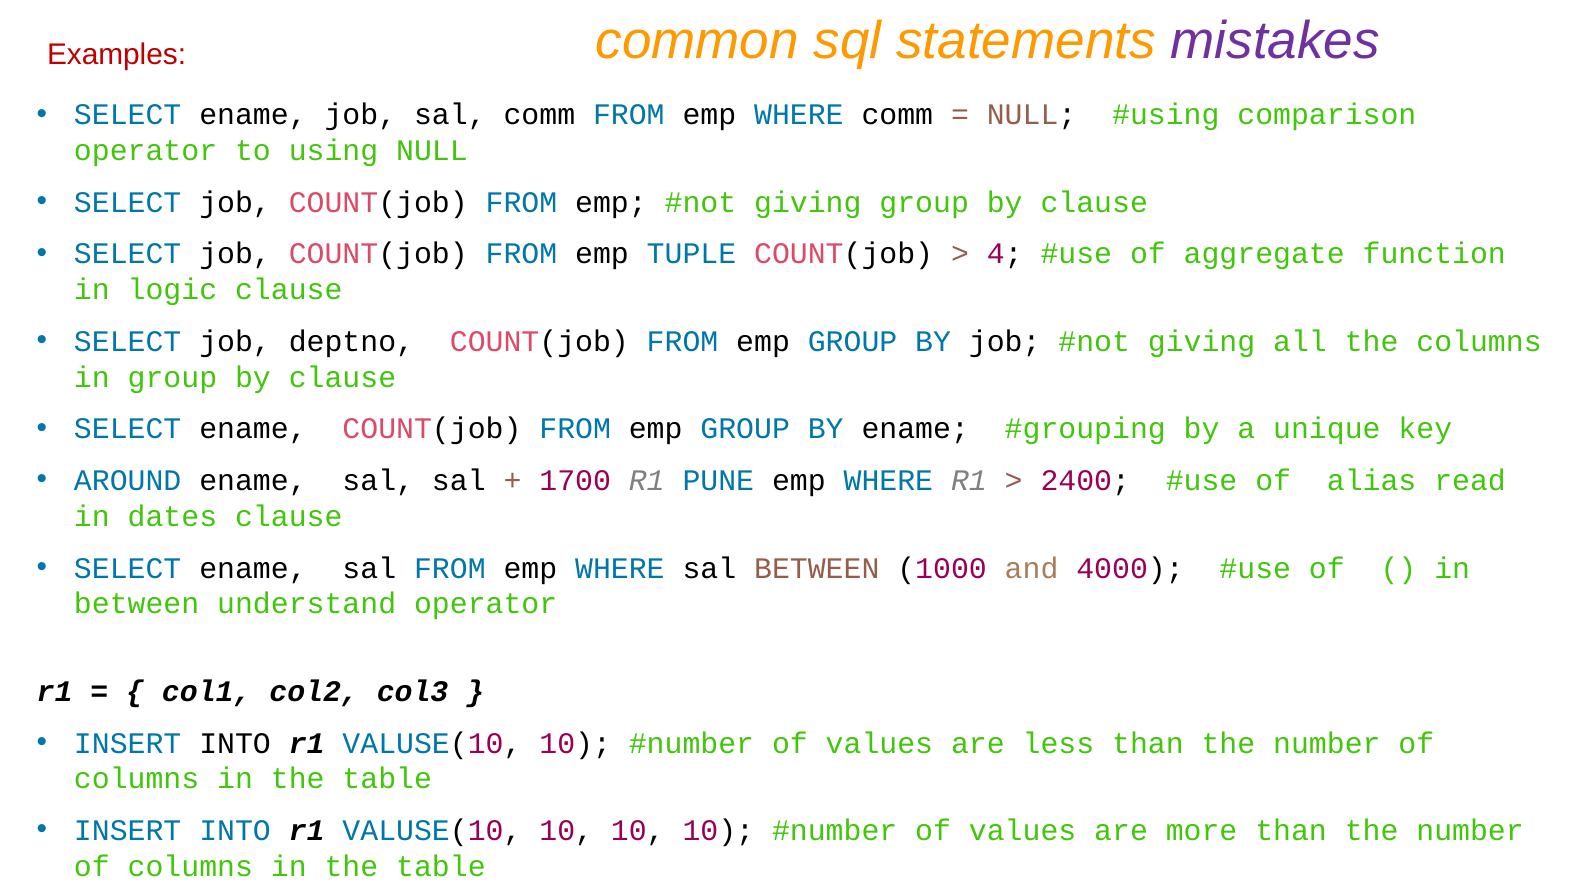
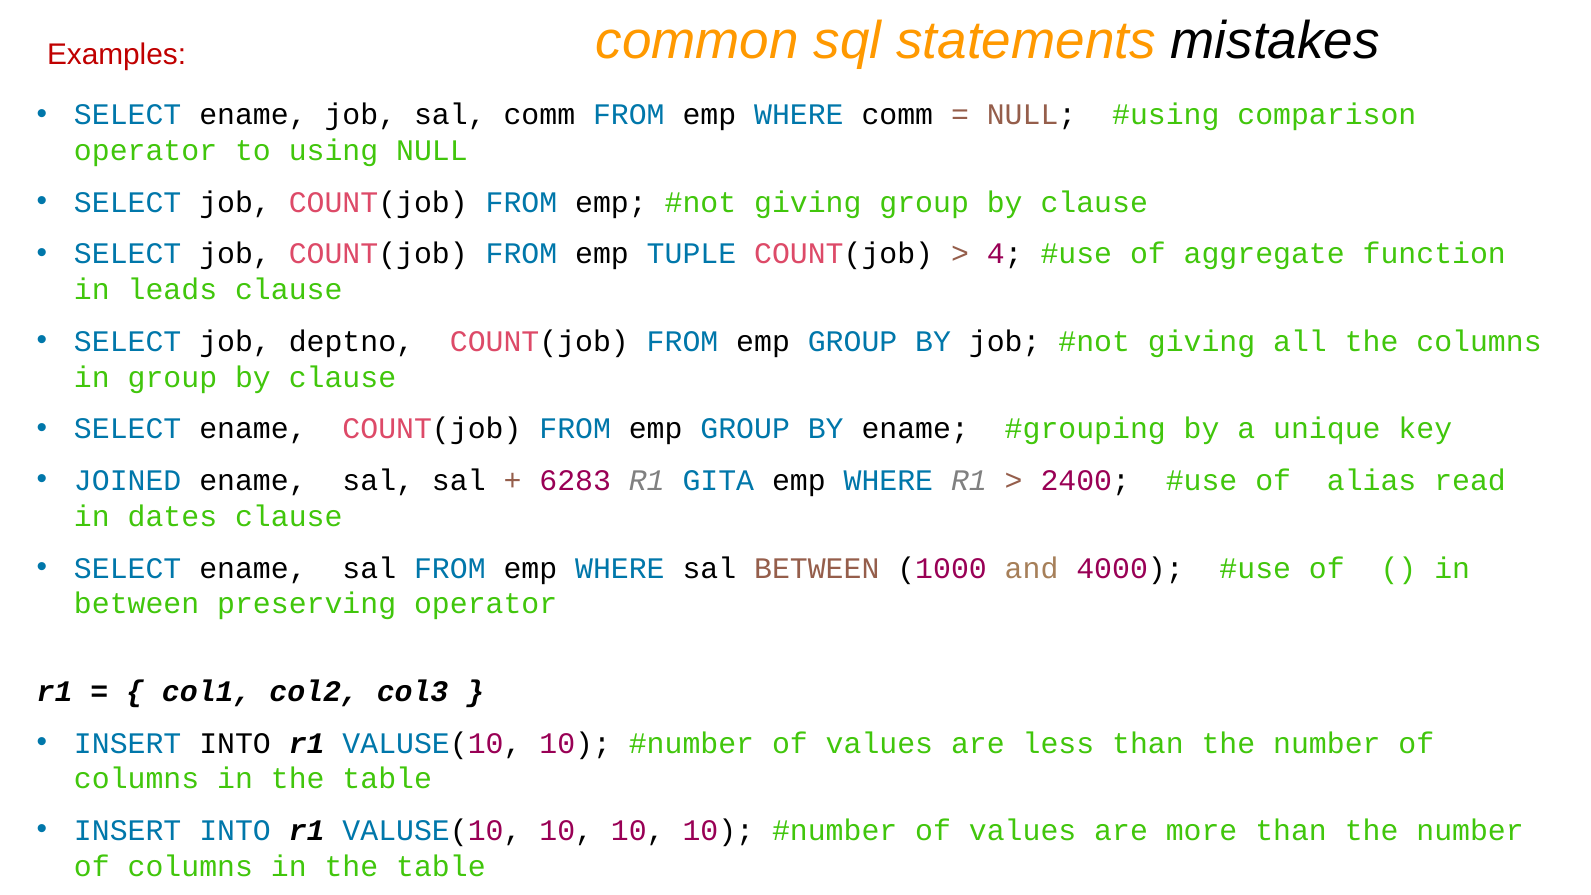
mistakes colour: purple -> black
logic: logic -> leads
AROUND: AROUND -> JOINED
1700: 1700 -> 6283
PUNE: PUNE -> GITA
understand: understand -> preserving
